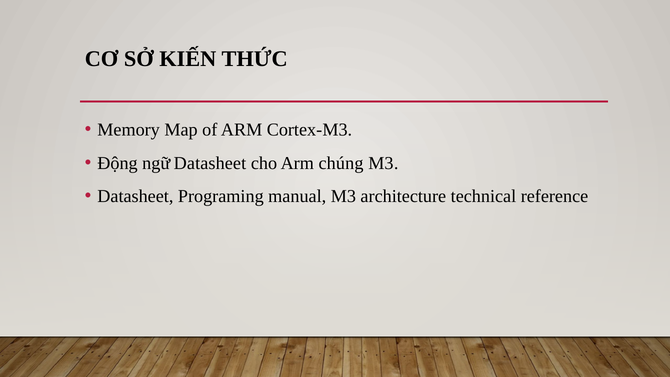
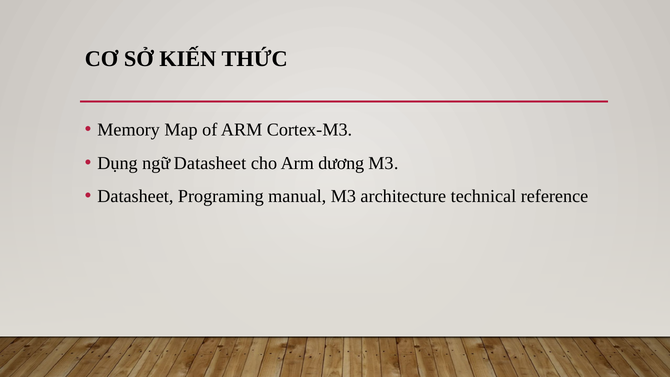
Động: Động -> Dụng
chúng: chúng -> dương
